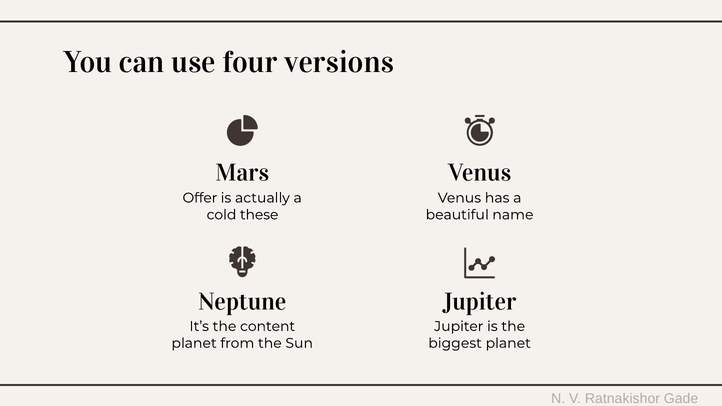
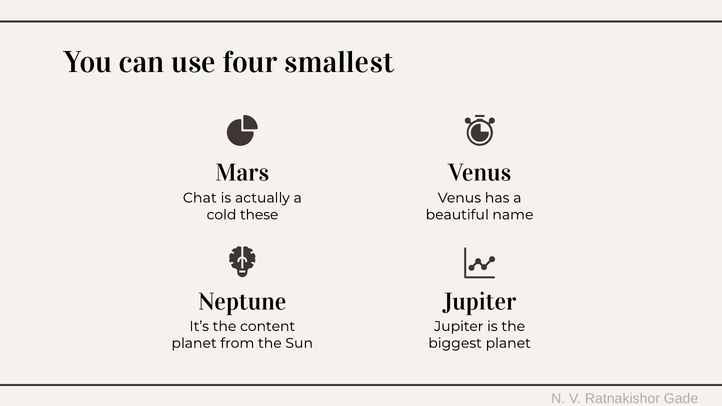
versions: versions -> smallest
Offer: Offer -> Chat
